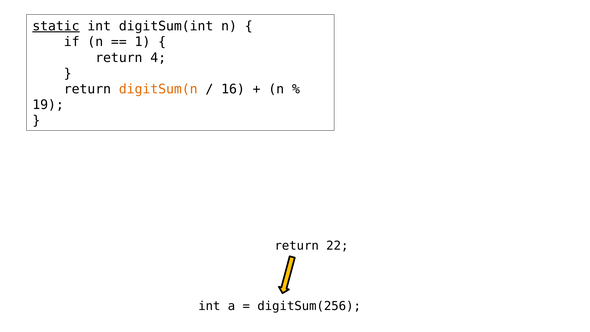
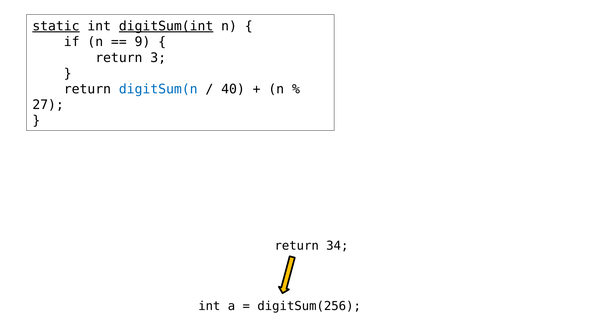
digitSum(int underline: none -> present
1: 1 -> 9
4: 4 -> 3
digitSum(n colour: orange -> blue
16: 16 -> 40
19: 19 -> 27
22: 22 -> 34
